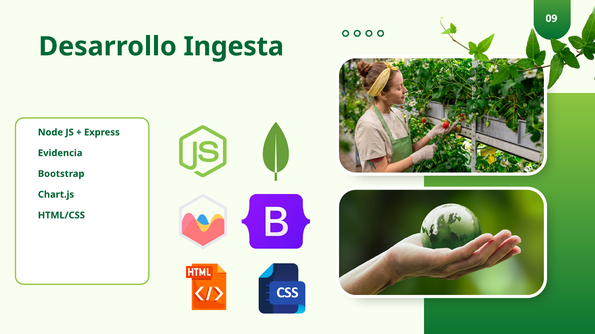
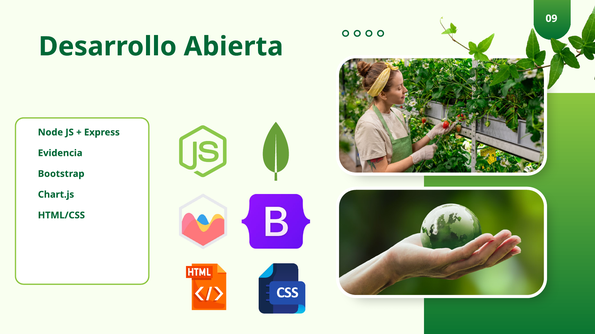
Ingesta: Ingesta -> Abierta
